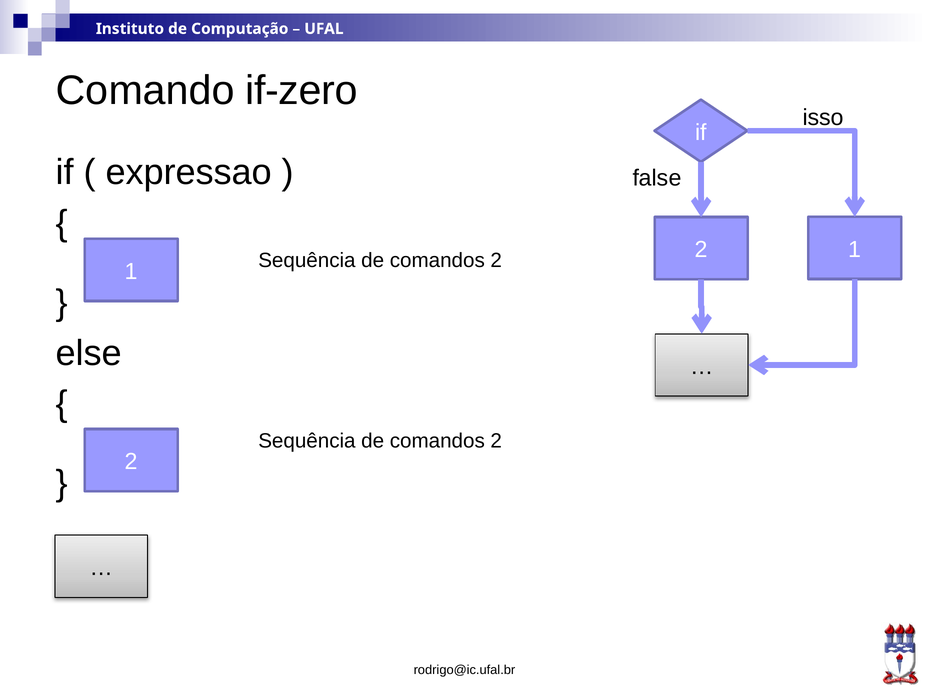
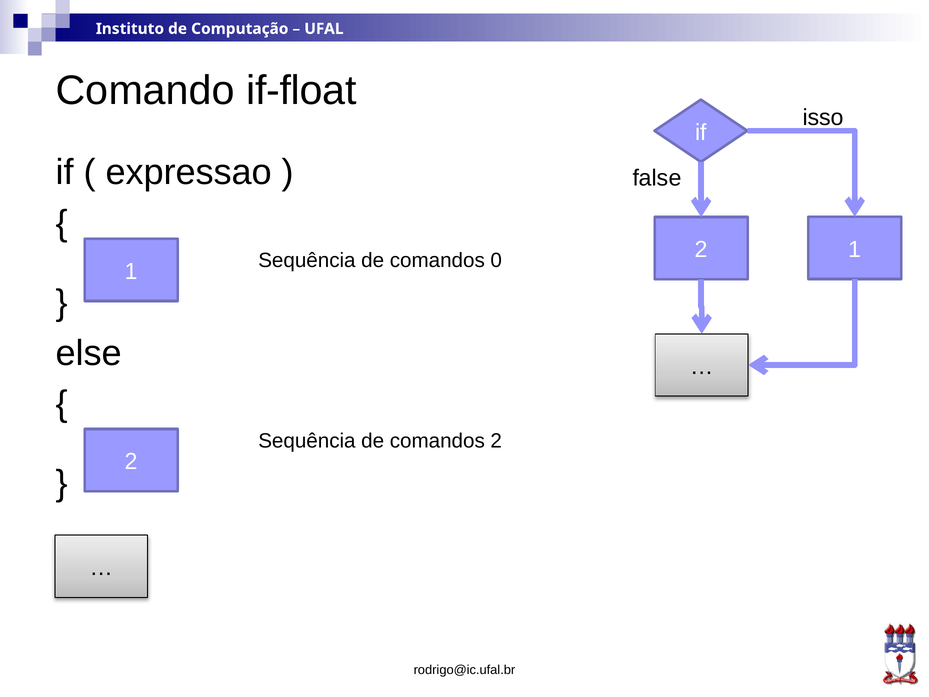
if-zero: if-zero -> if-float
2 at (496, 260): 2 -> 0
